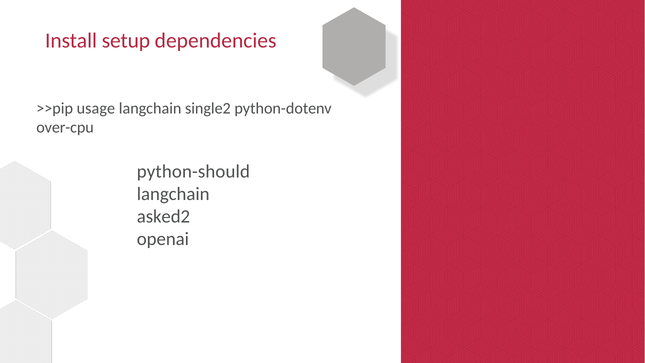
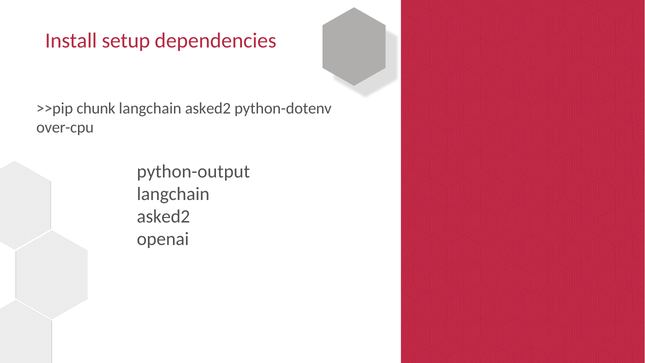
usage: usage -> chunk
single2 at (208, 108): single2 -> asked2
python-should: python-should -> python-output
